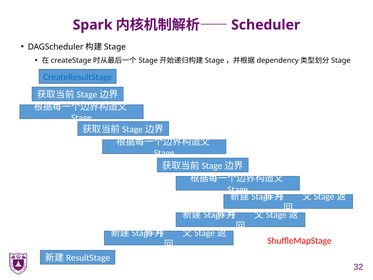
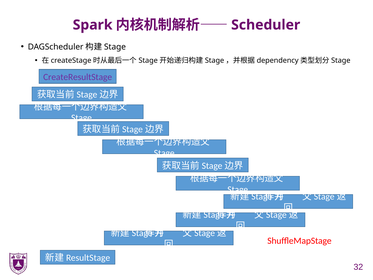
CreateResultStage colour: blue -> purple
